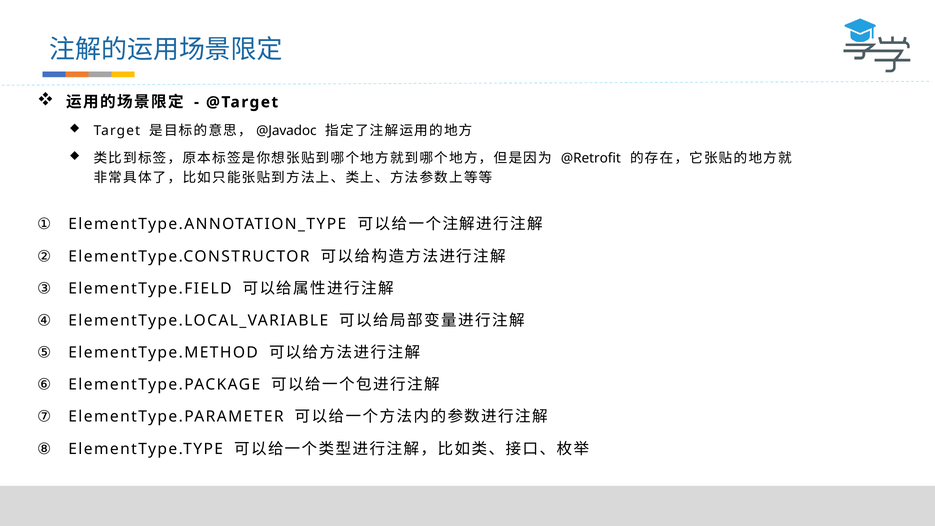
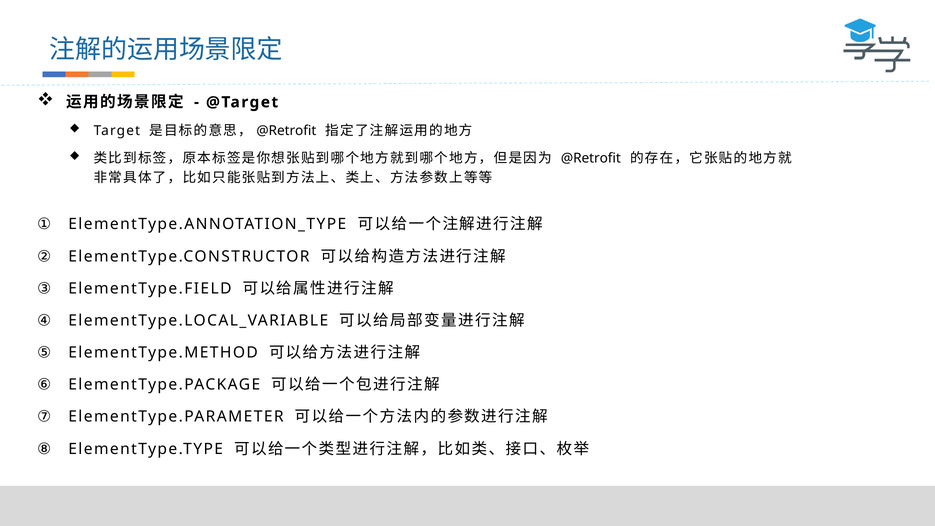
@Javadoc at (286, 131): @Javadoc -> @Retrofit
